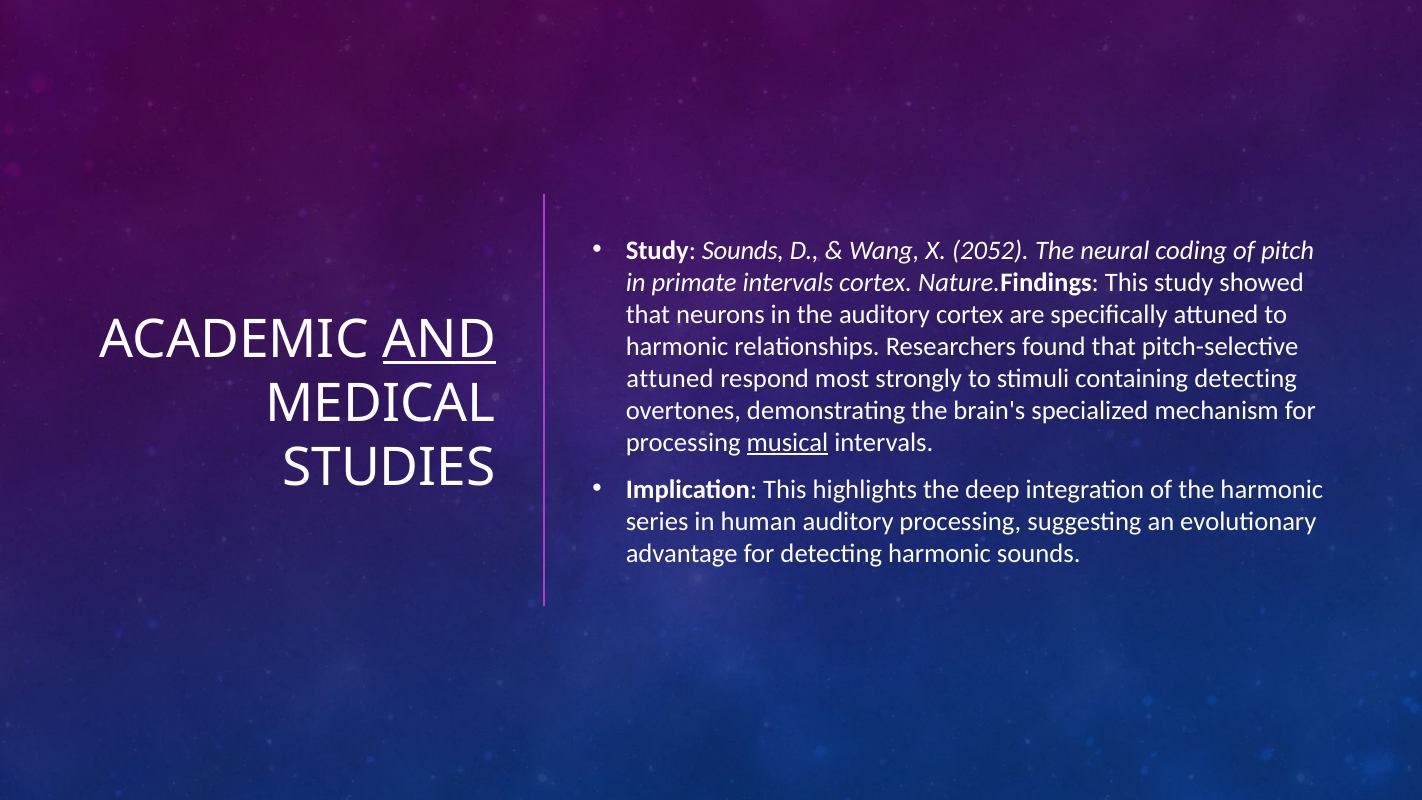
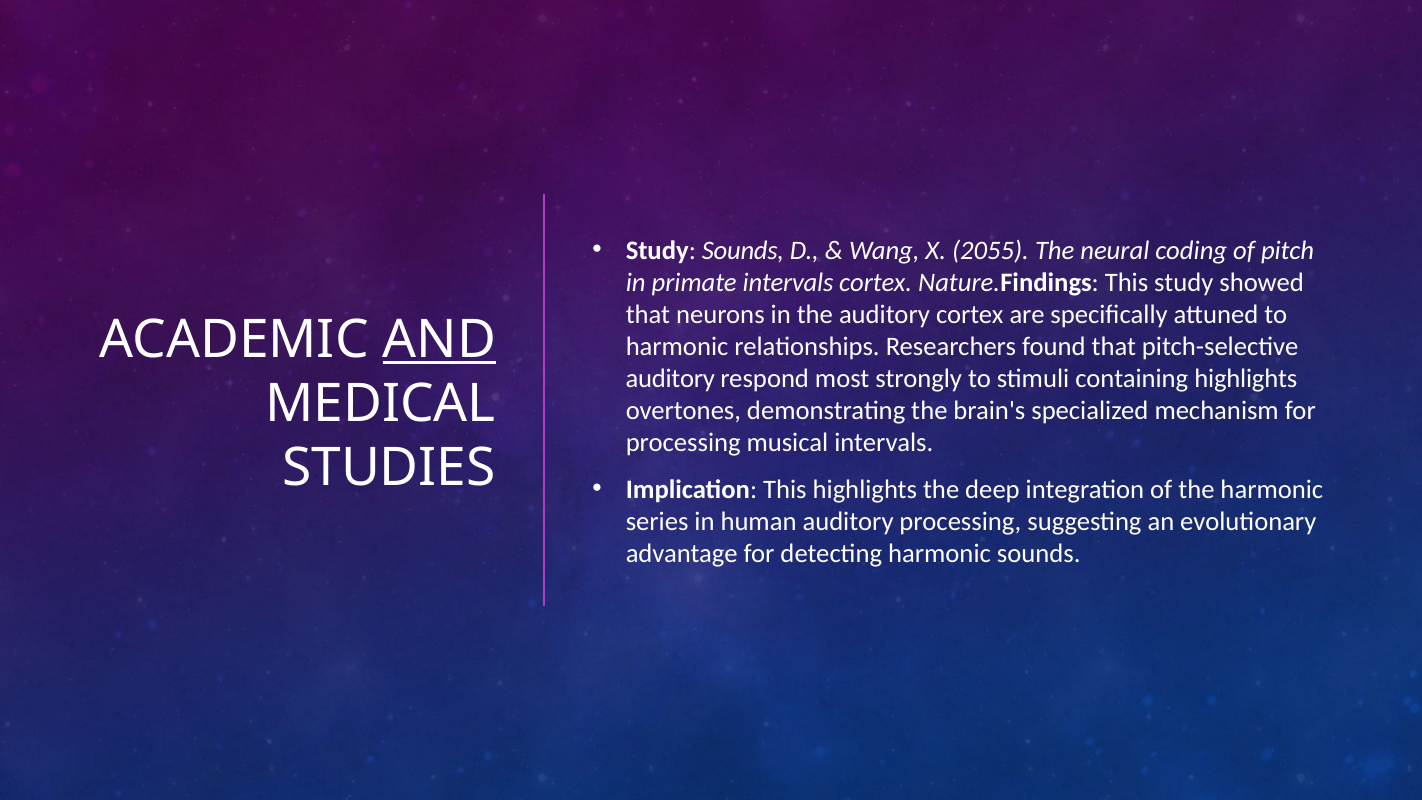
2052: 2052 -> 2055
attuned at (670, 378): attuned -> auditory
containing detecting: detecting -> highlights
musical underline: present -> none
